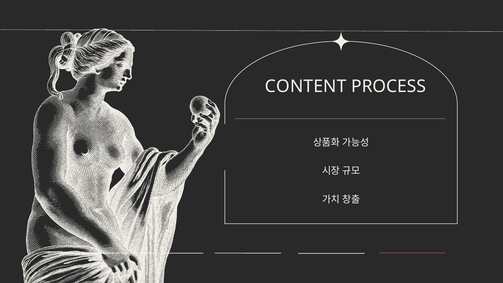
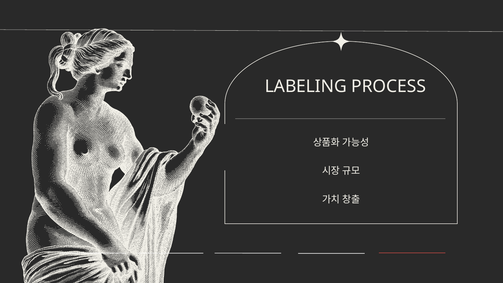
CONTENT: CONTENT -> LABELING
